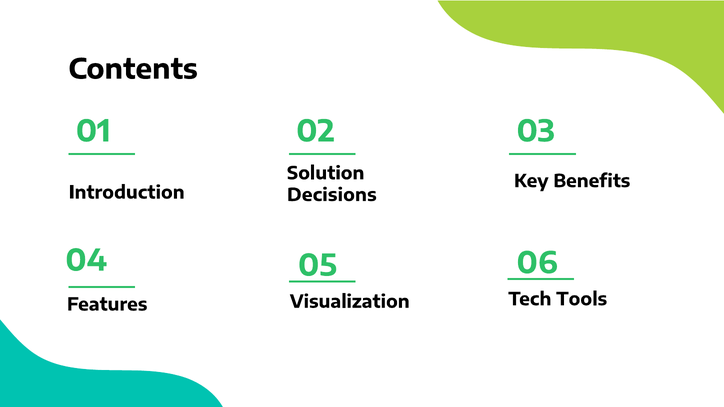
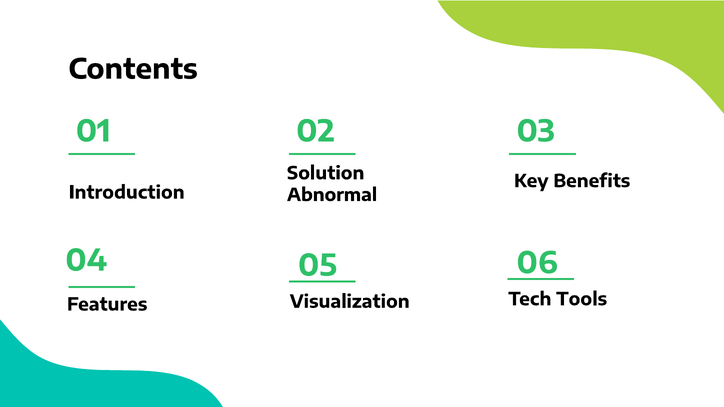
Decisions: Decisions -> Abnormal
